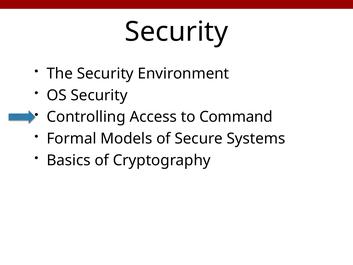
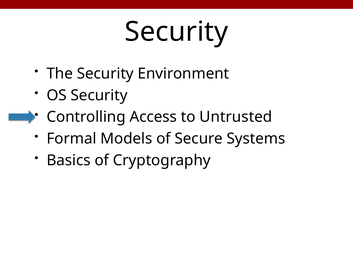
Command: Command -> Untrusted
